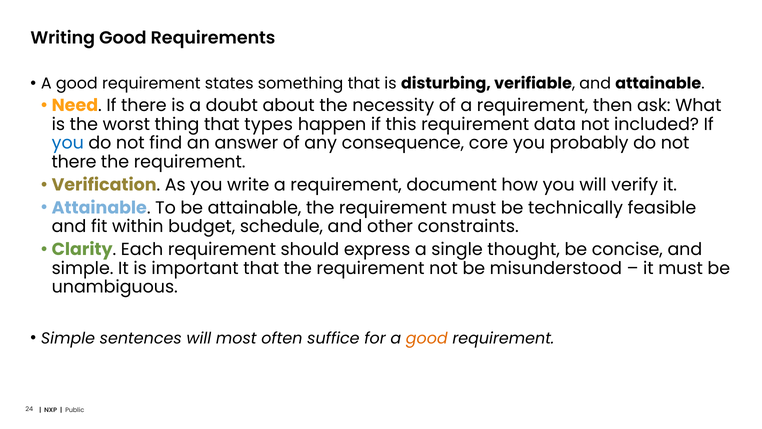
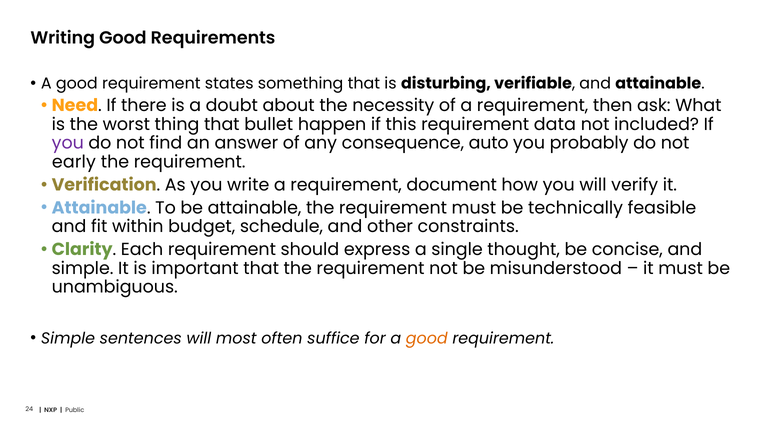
types: types -> bullet
you at (68, 143) colour: blue -> purple
core: core -> auto
there at (74, 162): there -> early
